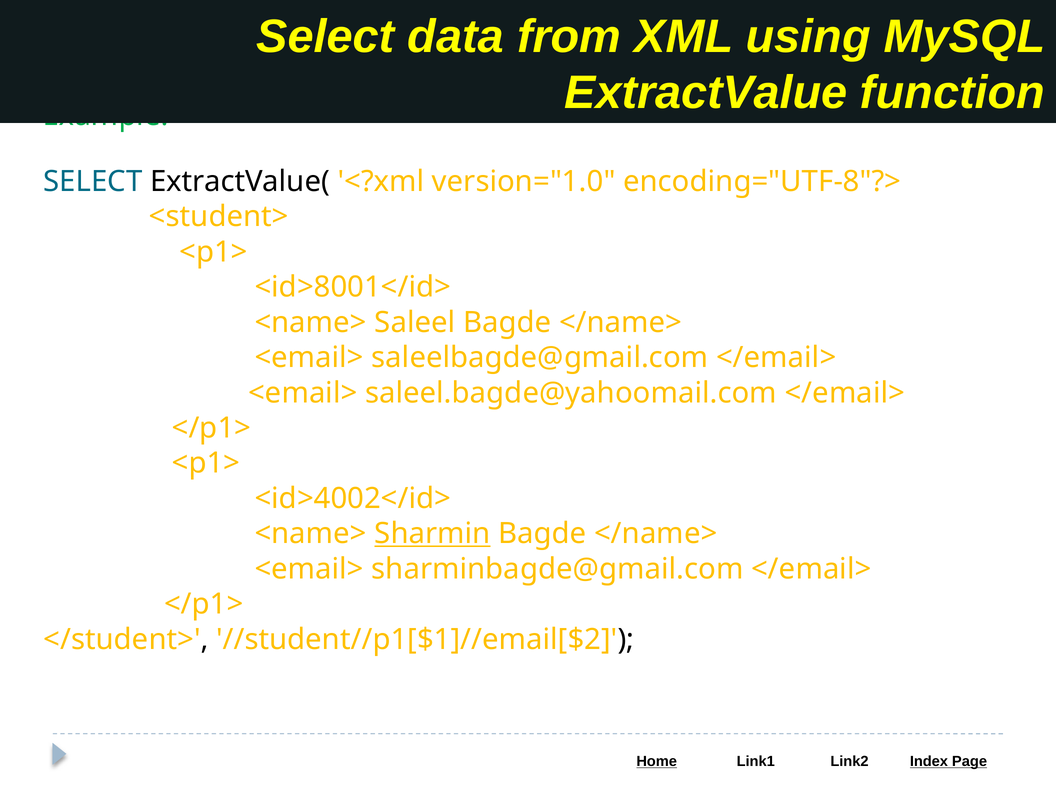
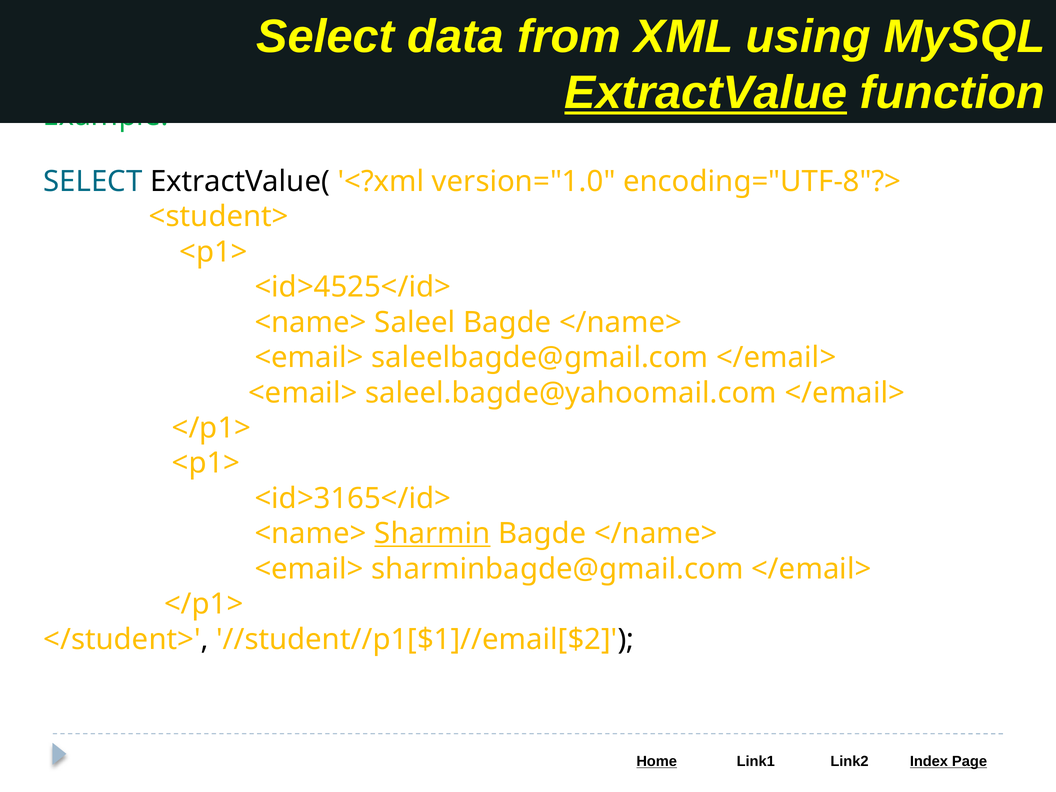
ExtractValue underline: none -> present
<id>8001</id>: <id>8001</id> -> <id>4525</id>
<id>4002</id>: <id>4002</id> -> <id>3165</id>
